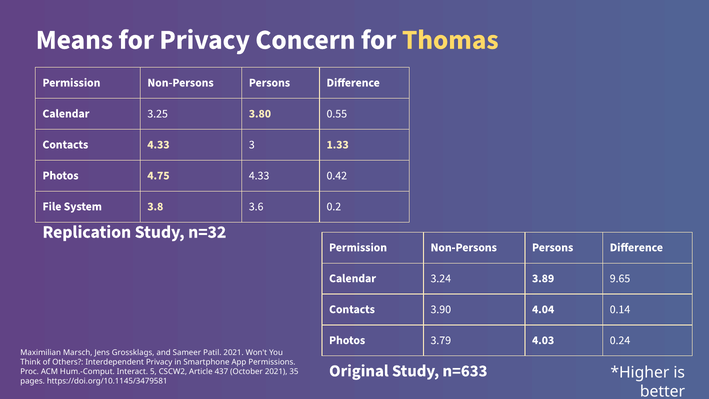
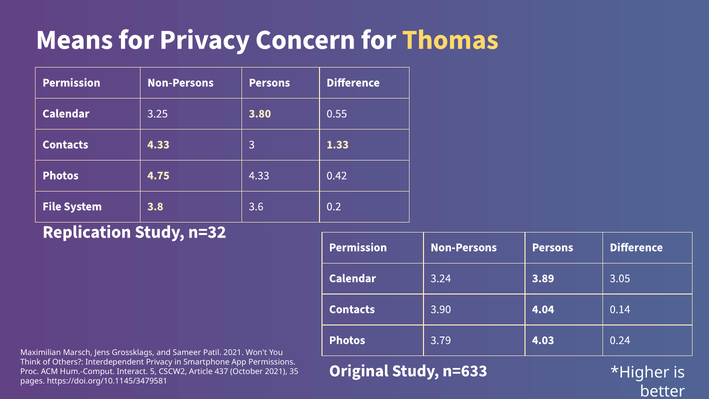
9.65: 9.65 -> 3.05
